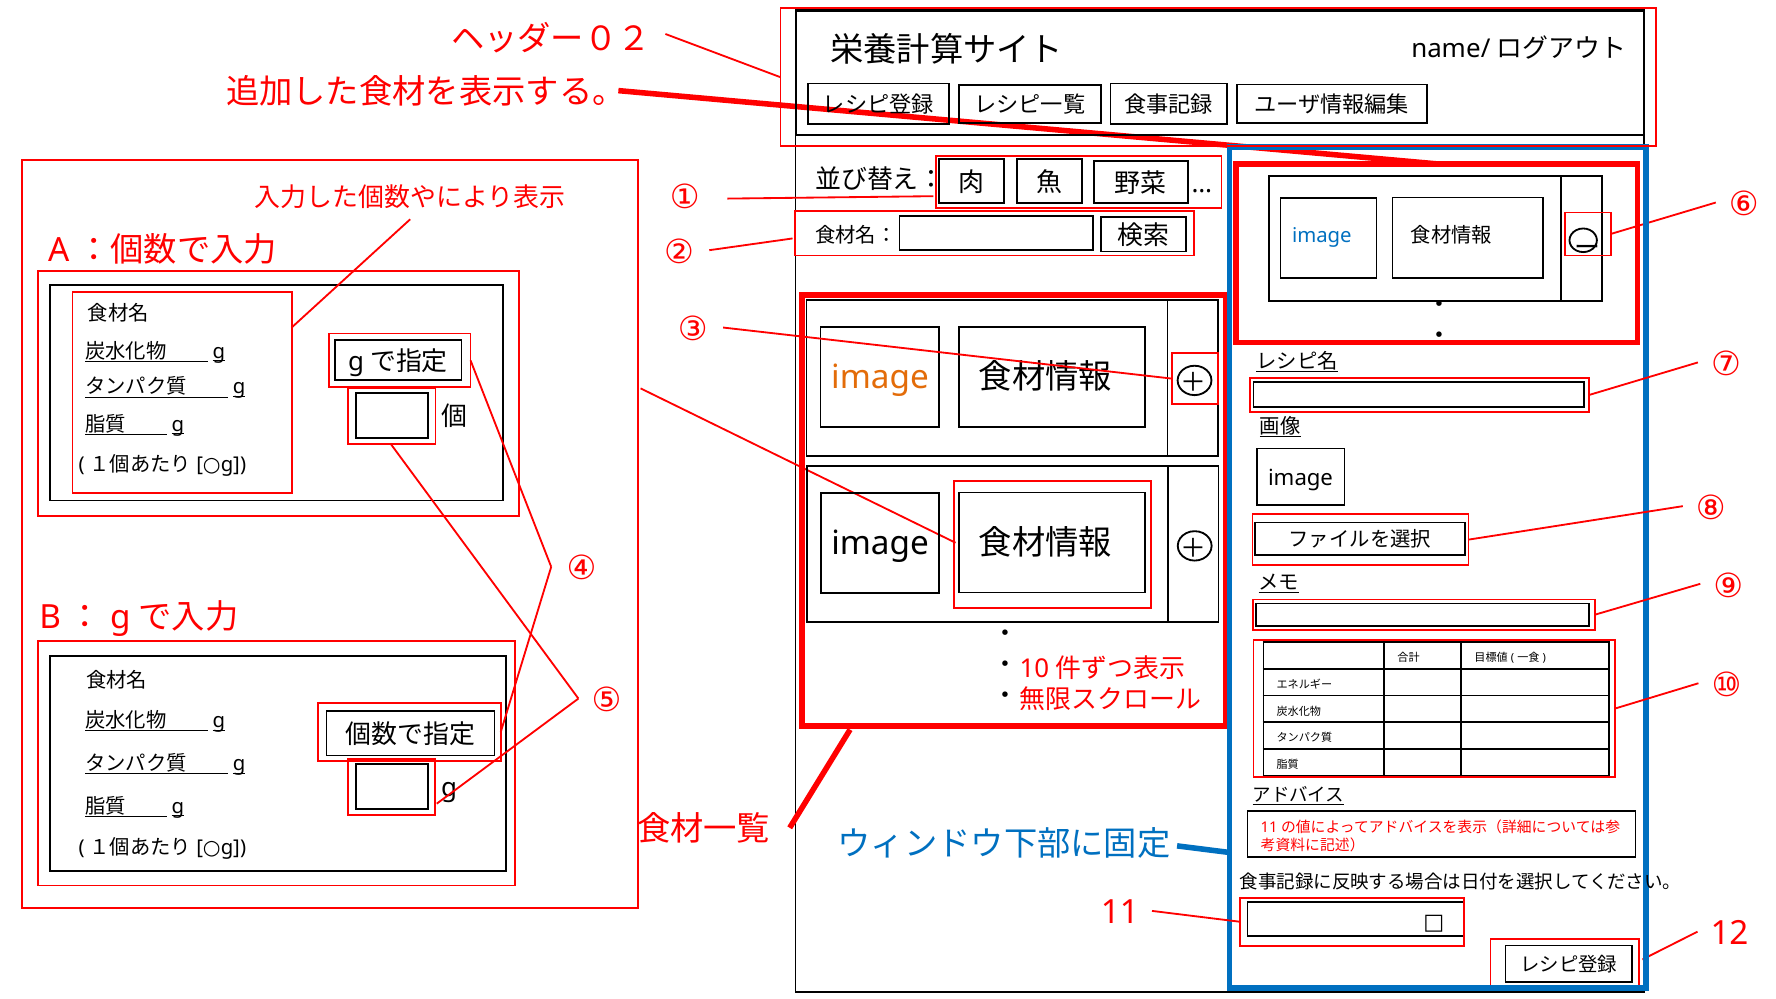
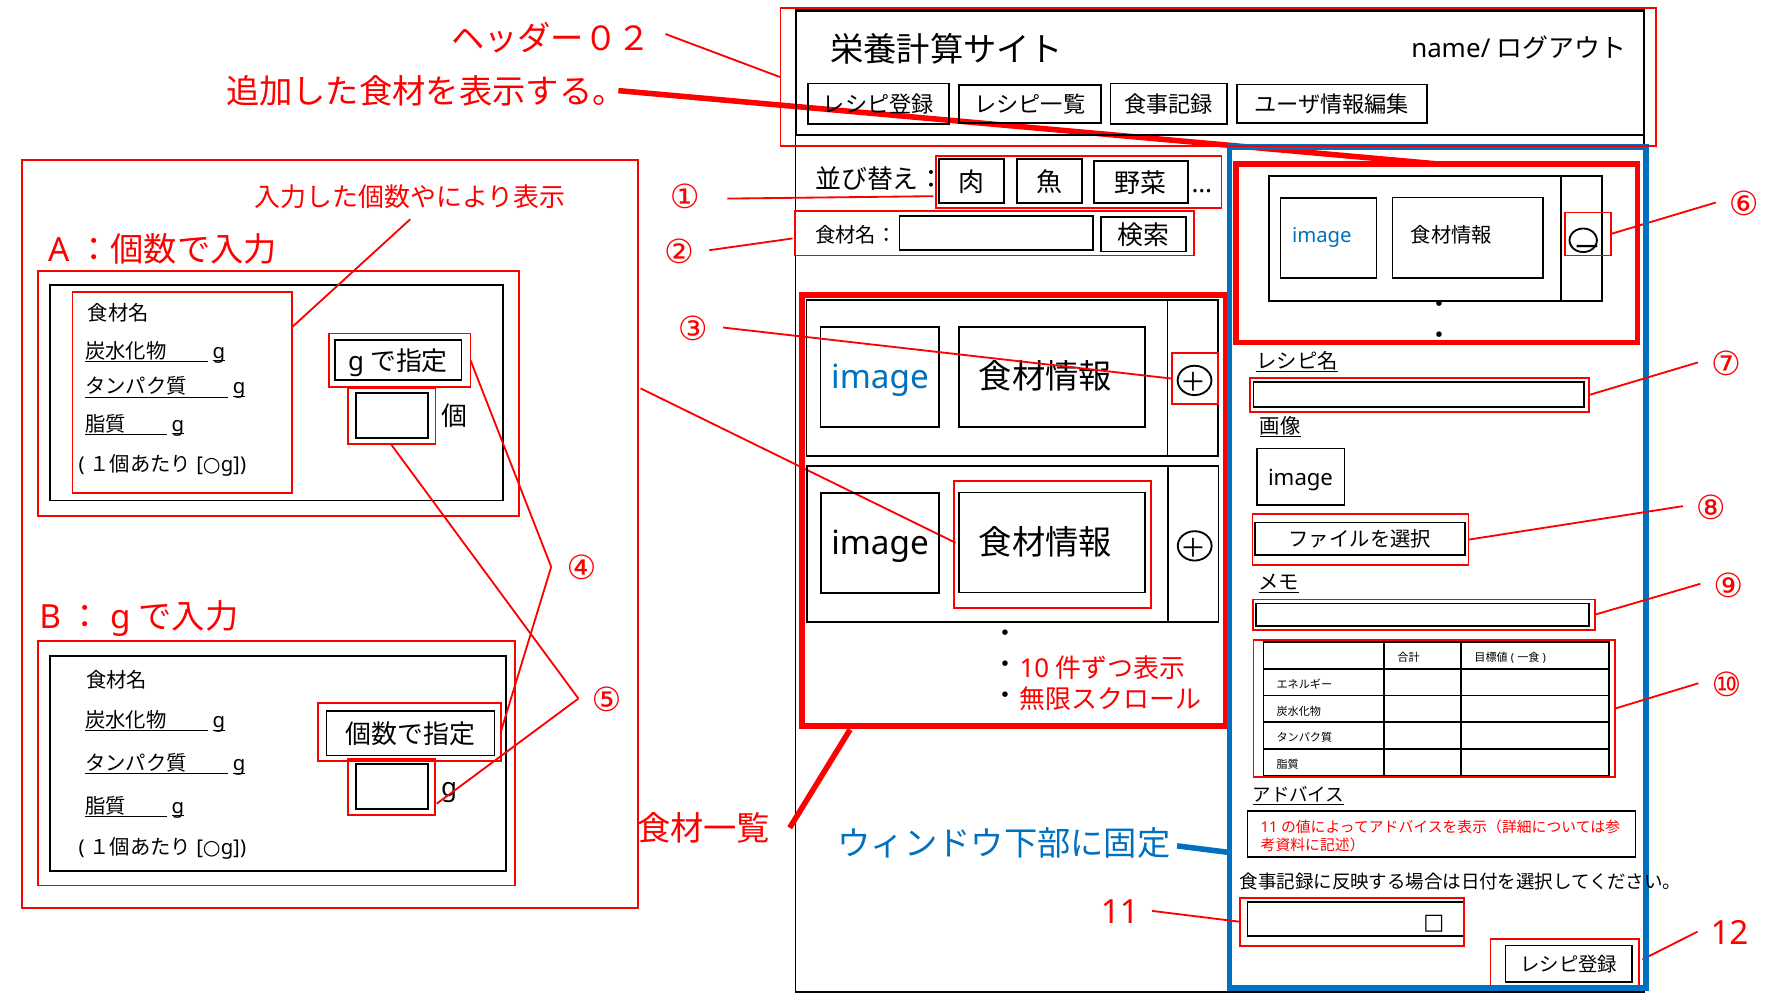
image at (880, 378) colour: orange -> blue
